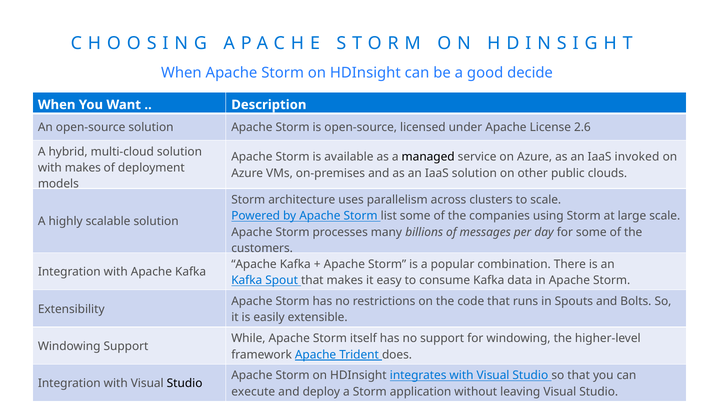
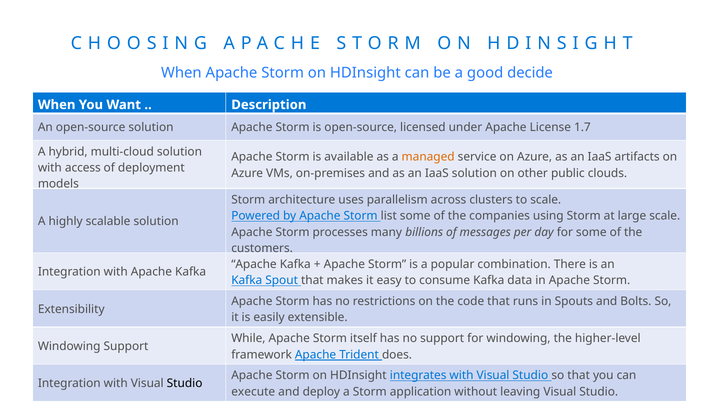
2.6: 2.6 -> 1.7
managed colour: black -> orange
invoked: invoked -> artifacts
with makes: makes -> access
